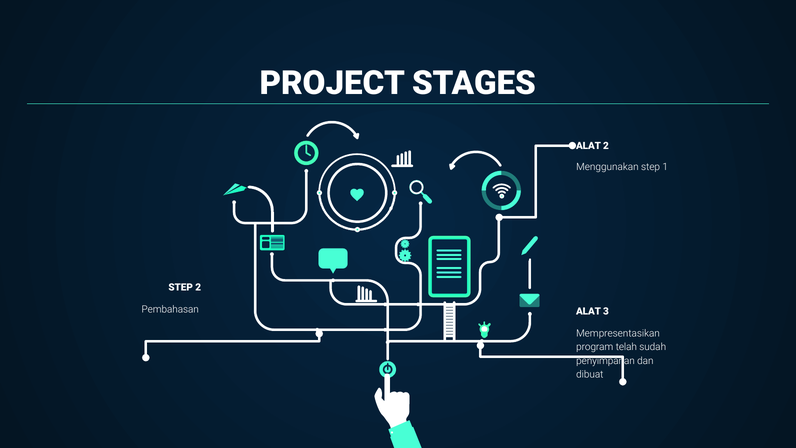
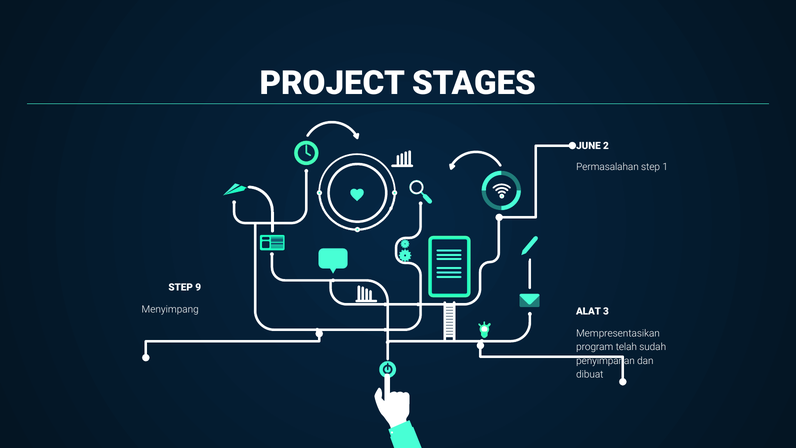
ALAT at (589, 146): ALAT -> JUNE
Menggunakan: Menggunakan -> Permasalahan
STEP 2: 2 -> 9
Pembahasan: Pembahasan -> Menyimpang
